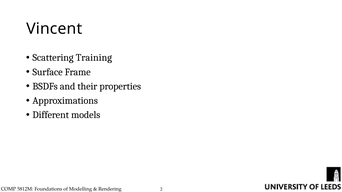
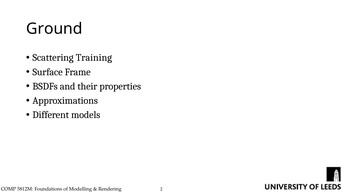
Vincent: Vincent -> Ground
